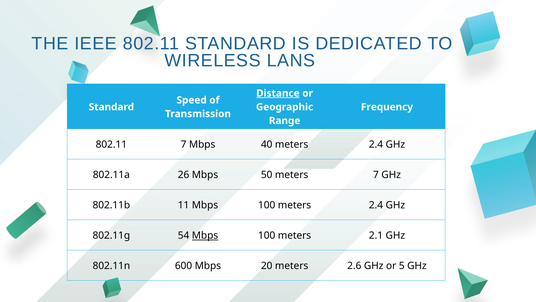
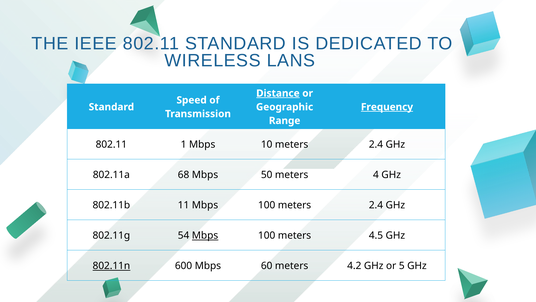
Frequency underline: none -> present
802.11 7: 7 -> 1
40: 40 -> 10
26: 26 -> 68
meters 7: 7 -> 4
2.1: 2.1 -> 4.5
802.11n underline: none -> present
20: 20 -> 60
2.6: 2.6 -> 4.2
